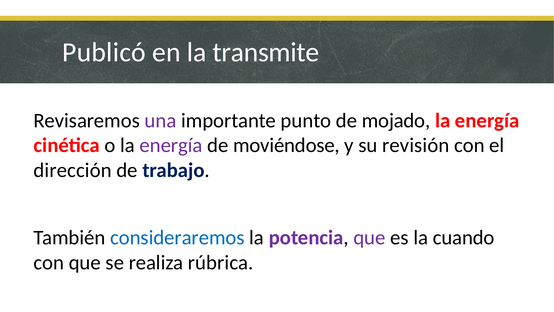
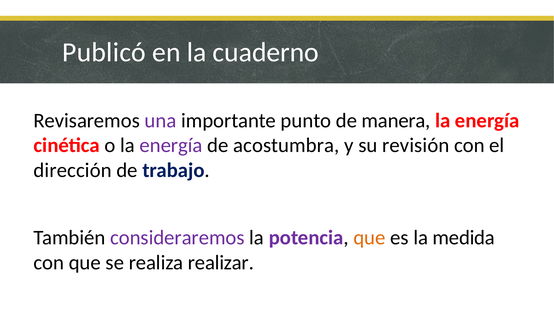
transmite: transmite -> cuaderno
mojado: mojado -> manera
moviéndose: moviéndose -> acostumbra
consideraremos colour: blue -> purple
que at (369, 237) colour: purple -> orange
cuando: cuando -> medida
rúbrica: rúbrica -> realizar
